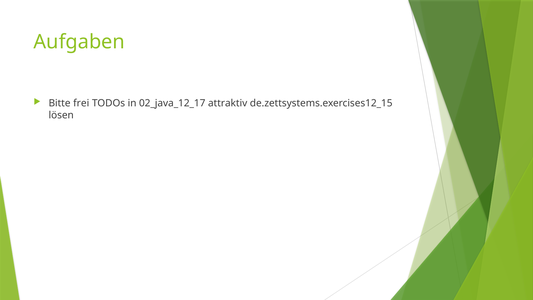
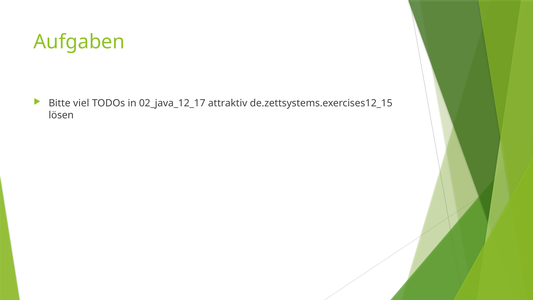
frei: frei -> viel
